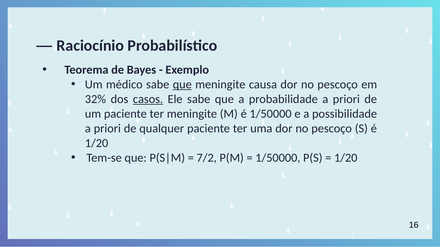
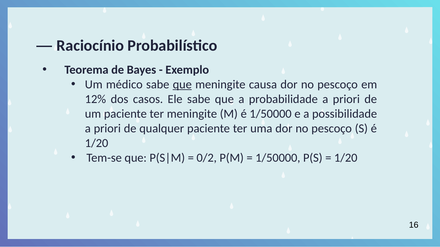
32%: 32% -> 12%
casos underline: present -> none
7/2: 7/2 -> 0/2
